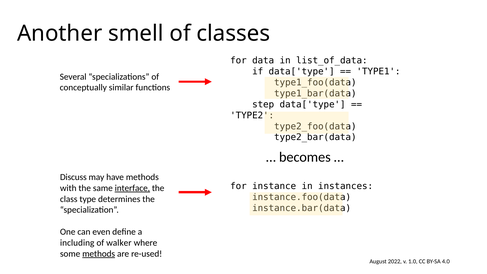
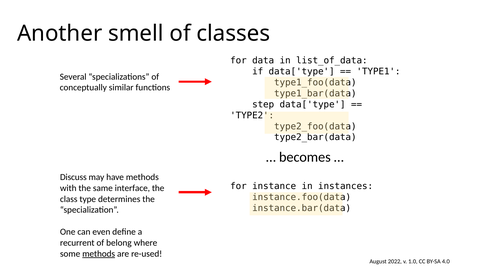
interface underline: present -> none
including: including -> recurrent
walker: walker -> belong
